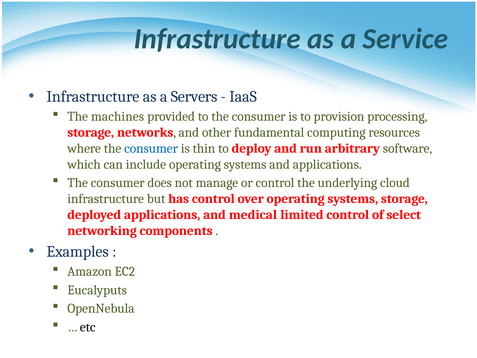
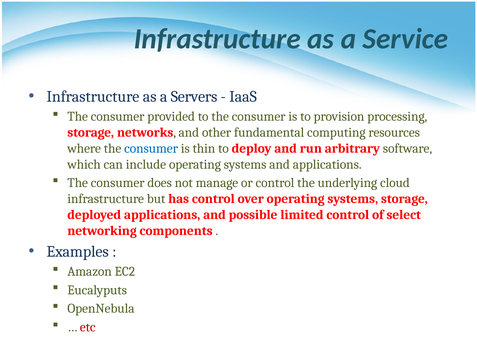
machines at (118, 116): machines -> consumer
medical: medical -> possible
etc colour: black -> red
